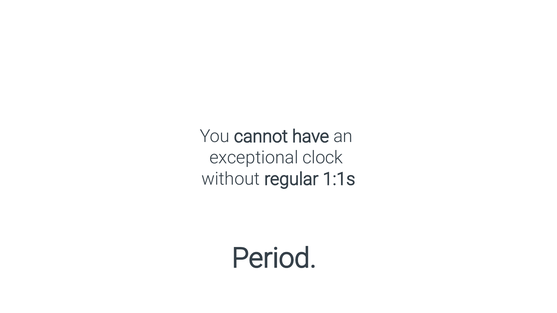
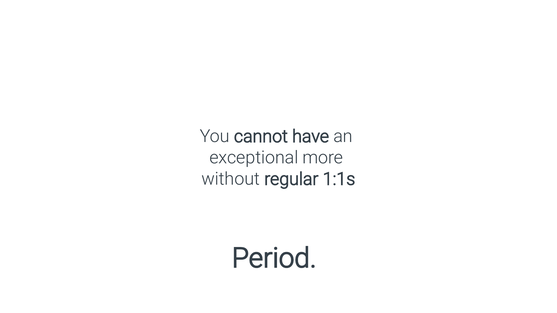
clock: clock -> more
